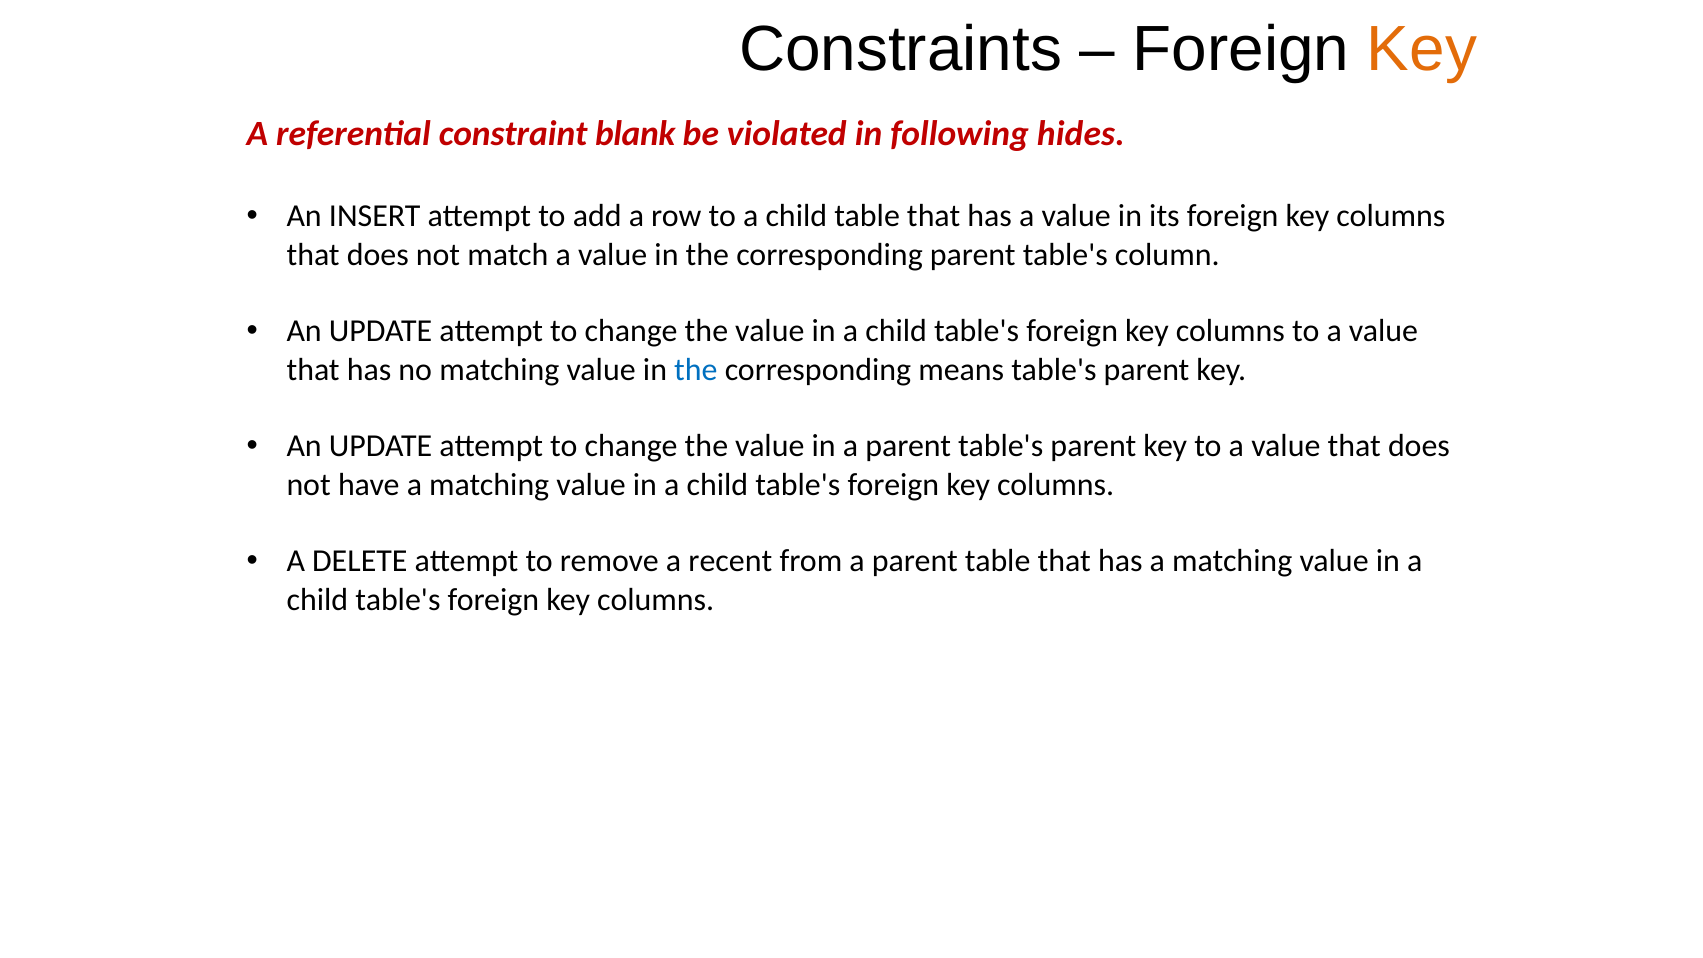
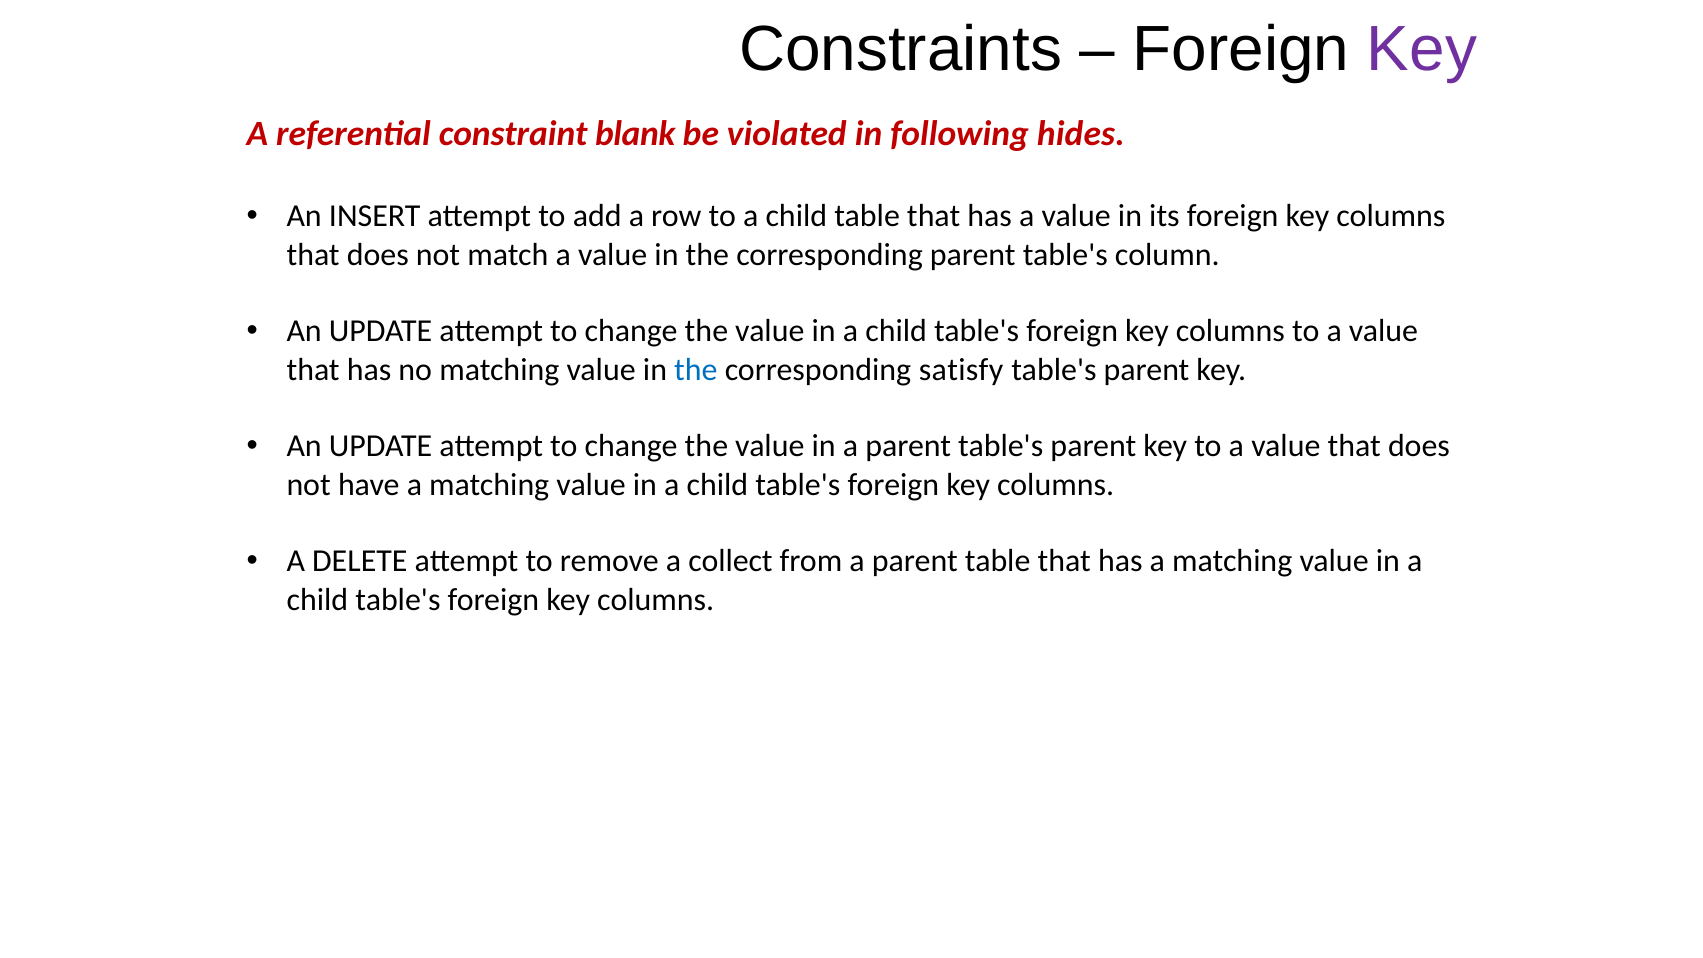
Key at (1422, 49) colour: orange -> purple
means: means -> satisfy
recent: recent -> collect
